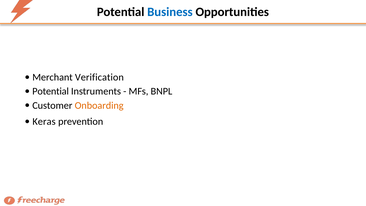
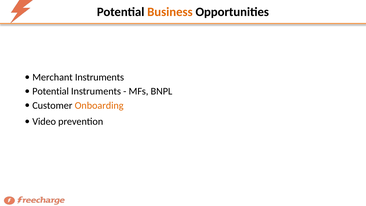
Business colour: blue -> orange
Merchant Verification: Verification -> Instruments
Keras: Keras -> Video
